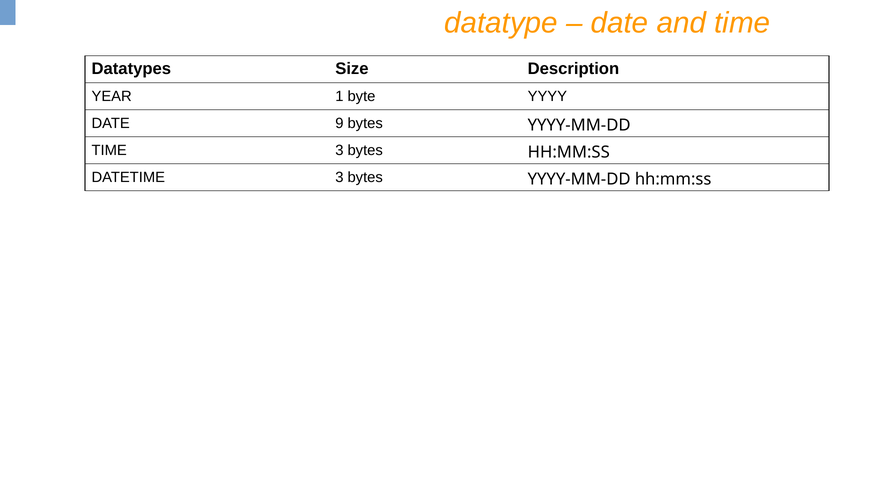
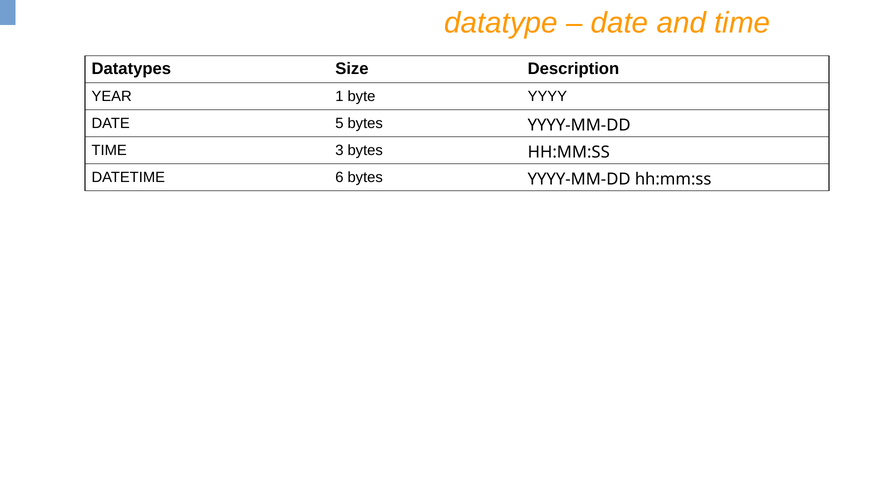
9: 9 -> 5
DATETIME 3: 3 -> 6
